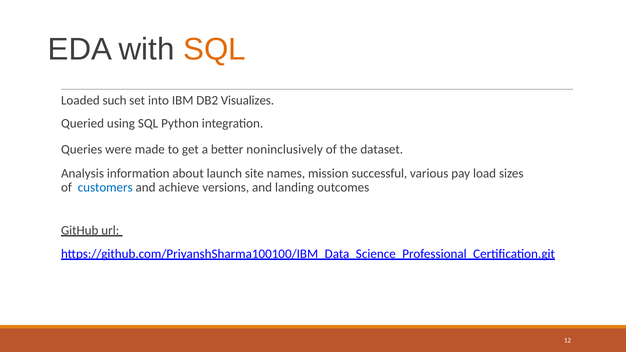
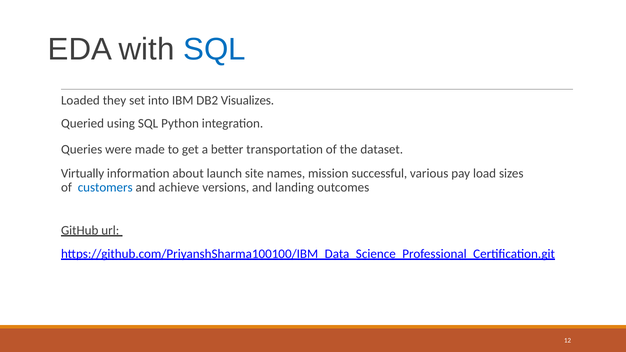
SQL at (215, 50) colour: orange -> blue
such: such -> they
noninclusively: noninclusively -> transportation
Analysis: Analysis -> Virtually
